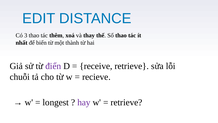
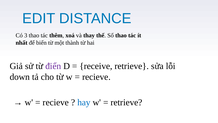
chuỗi: chuỗi -> down
longest at (56, 102): longest -> recieve
hay colour: purple -> blue
